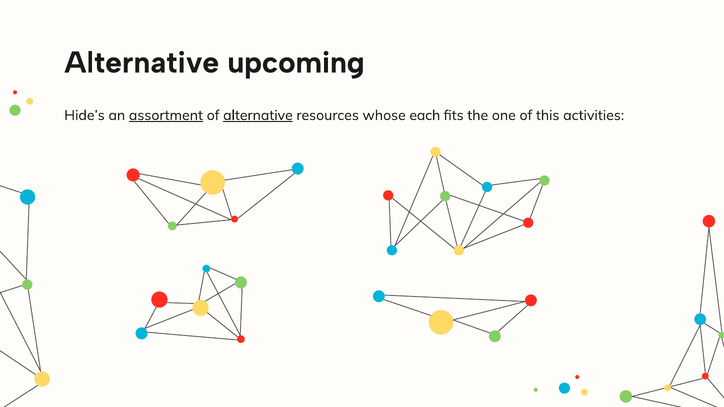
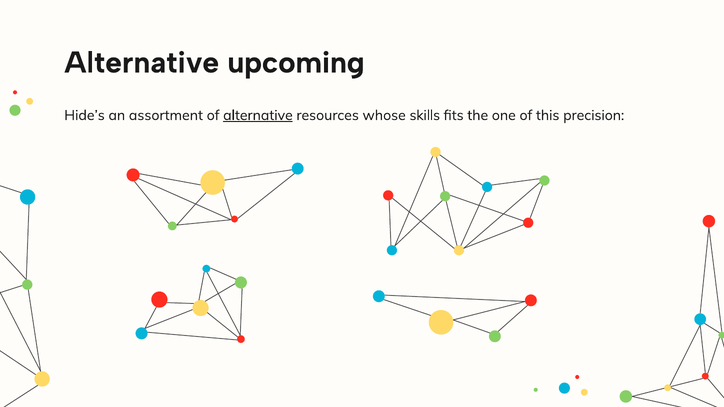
assortment underline: present -> none
each: each -> skills
activities: activities -> precision
